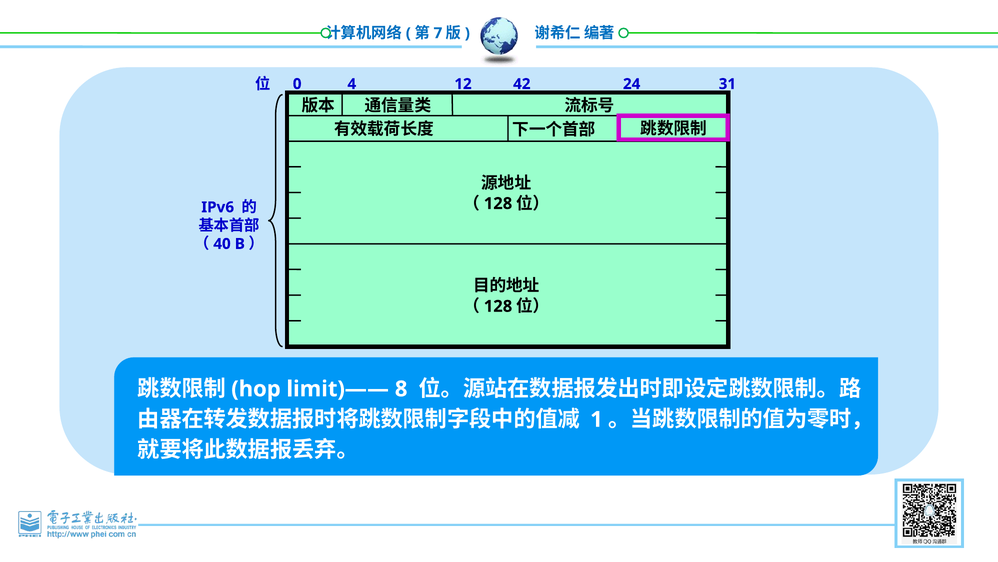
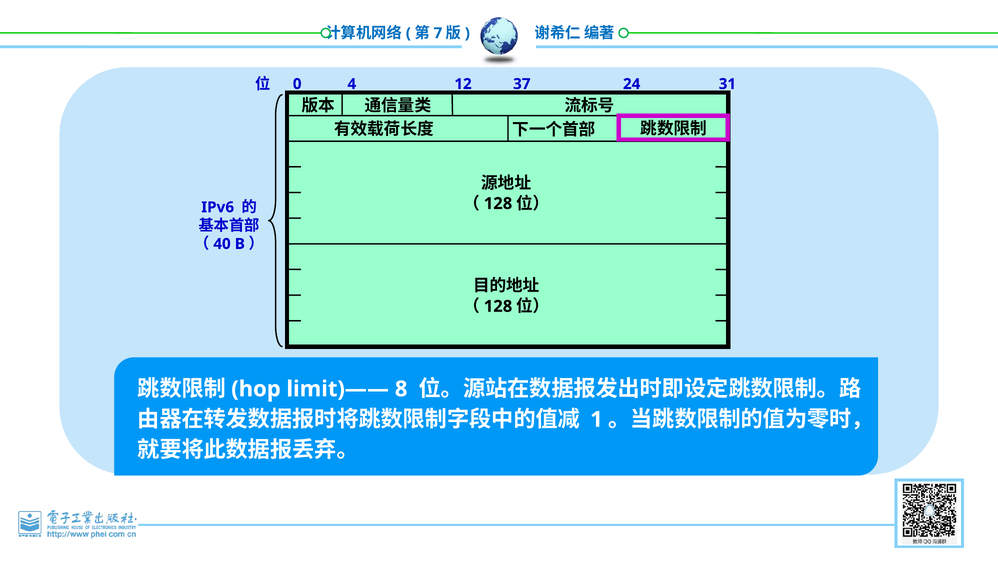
42: 42 -> 37
